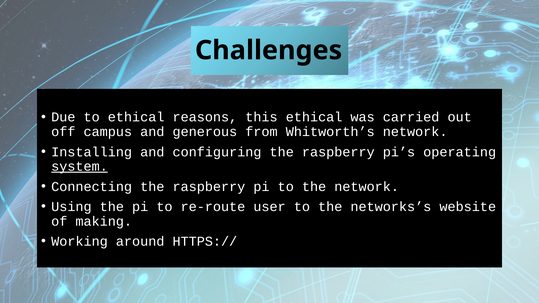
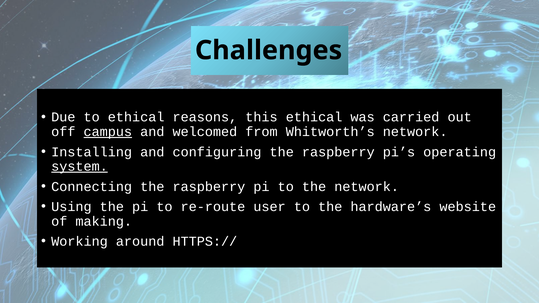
campus underline: none -> present
generous: generous -> welcomed
networks’s: networks’s -> hardware’s
